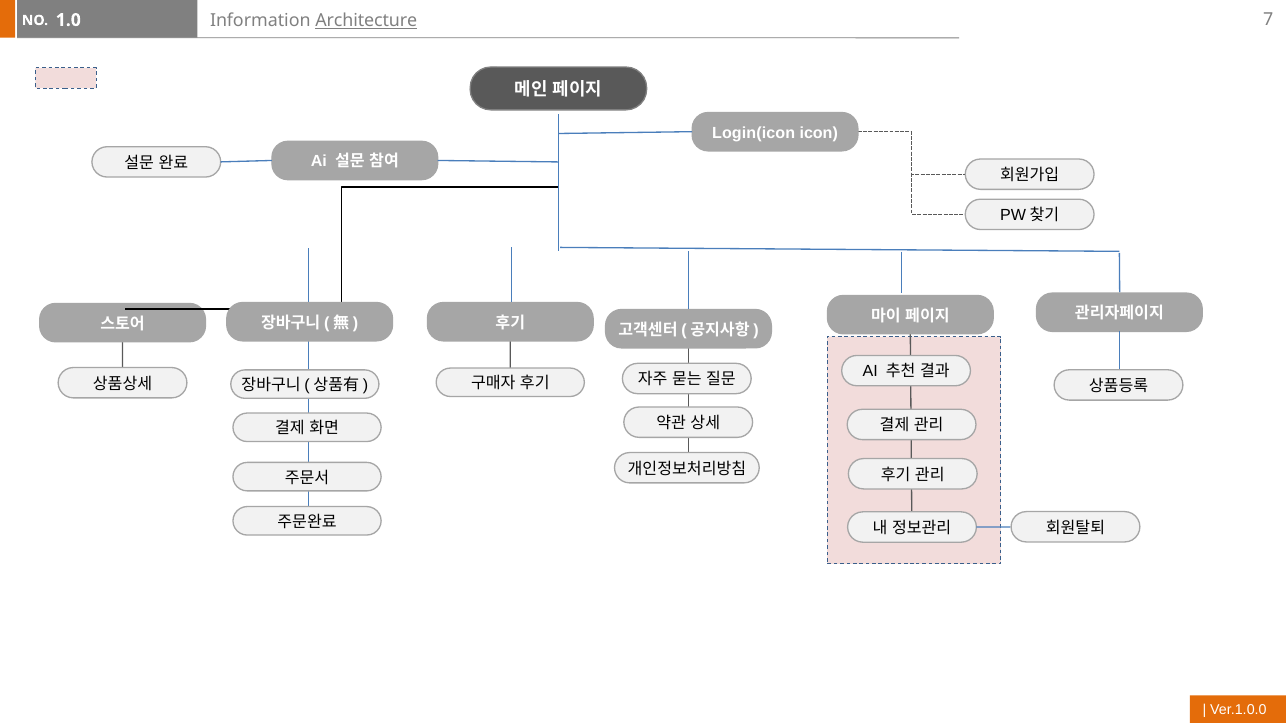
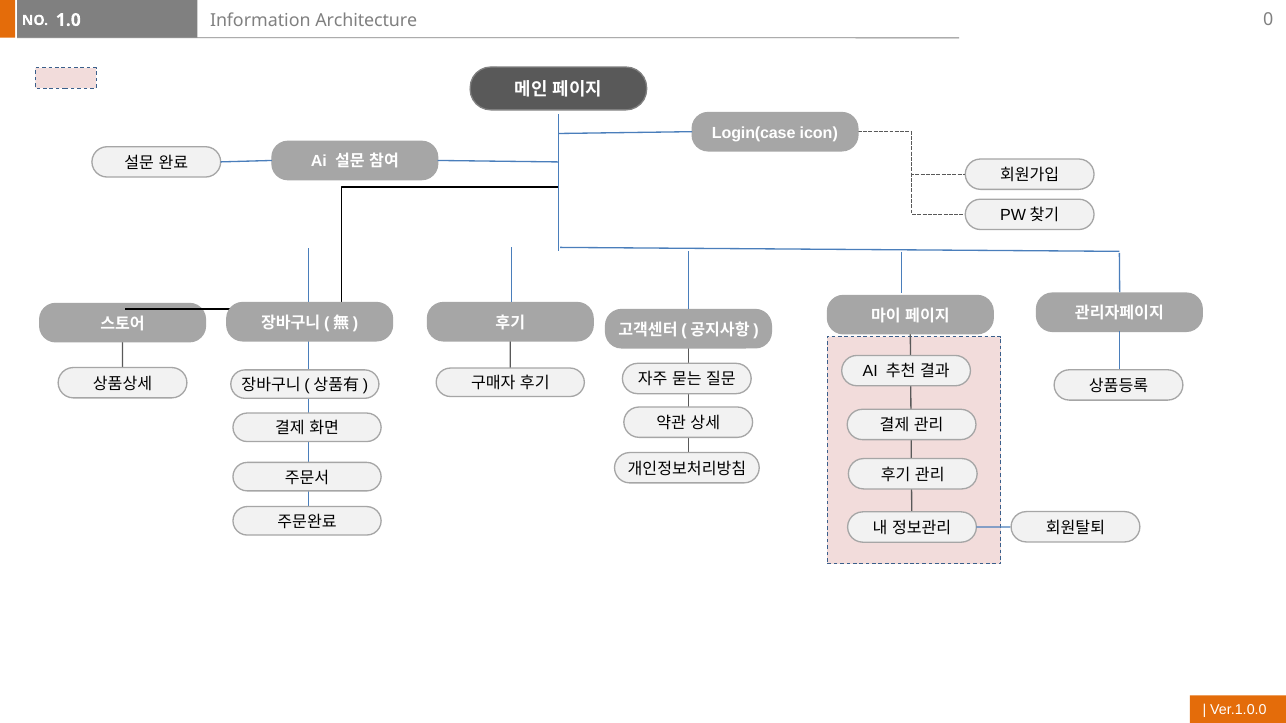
Architecture underline: present -> none
7: 7 -> 0
Login(icon: Login(icon -> Login(case
